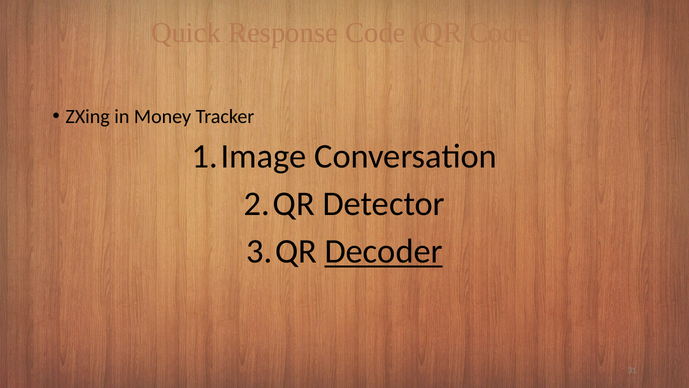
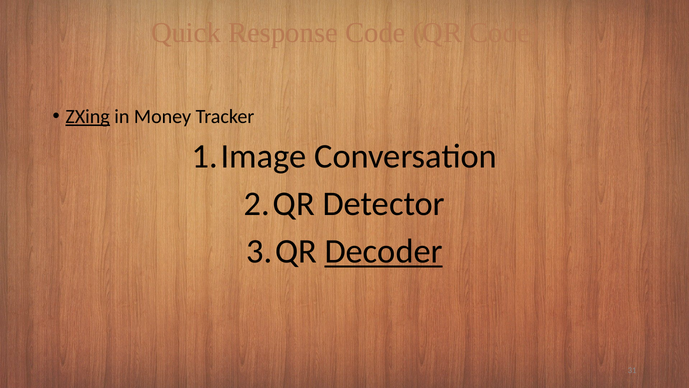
ZXing underline: none -> present
